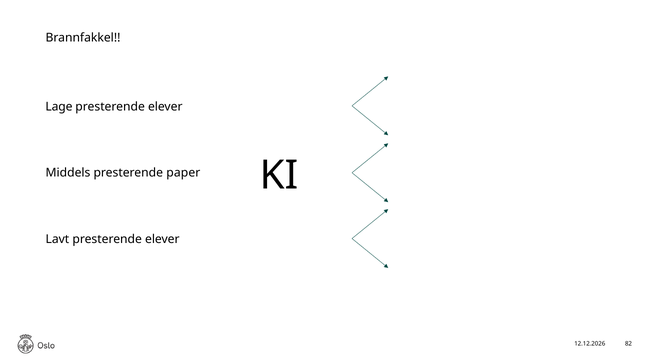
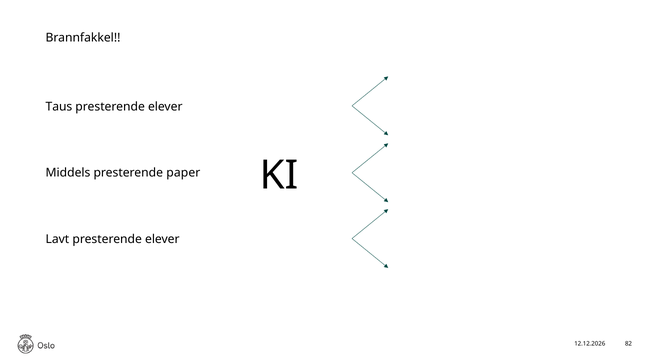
Lage: Lage -> Taus
